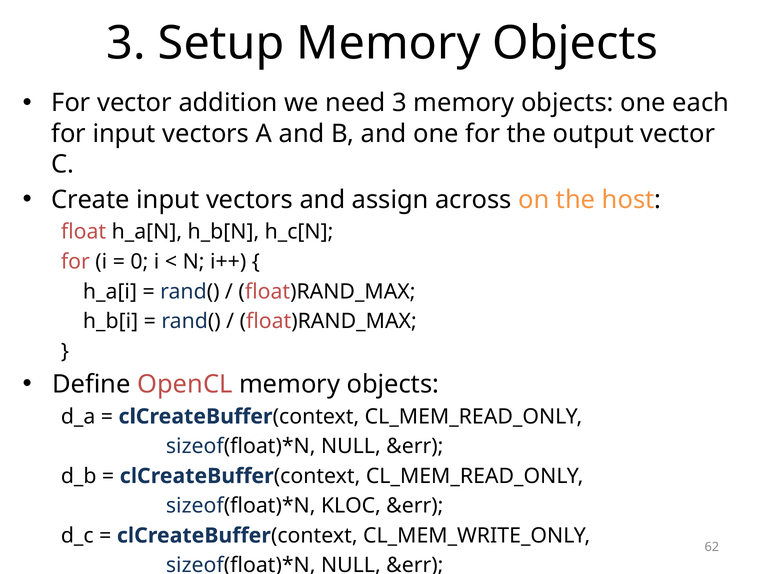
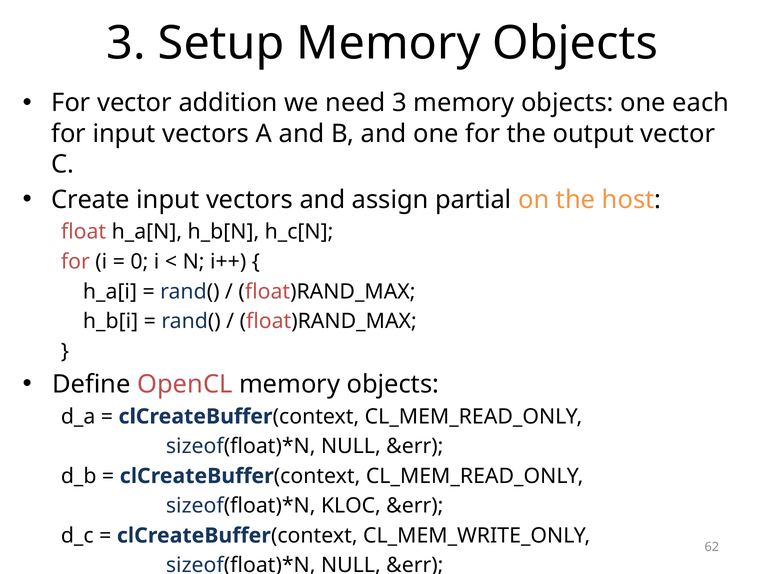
across: across -> partial
